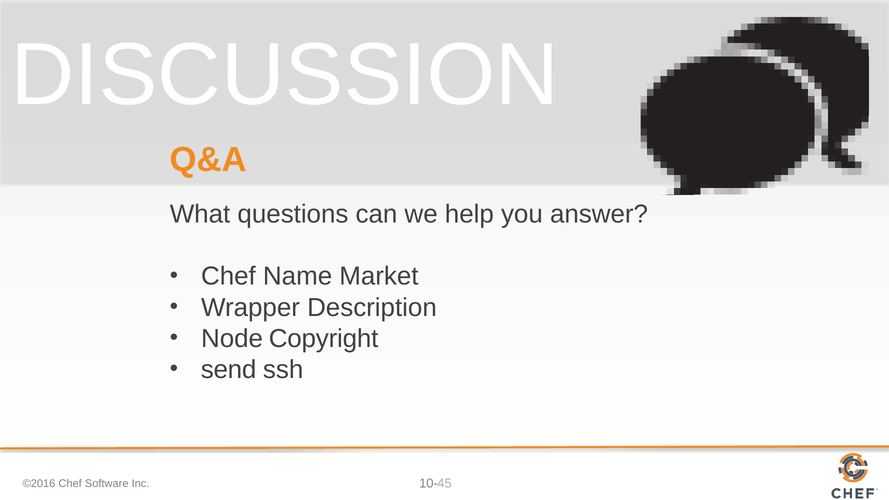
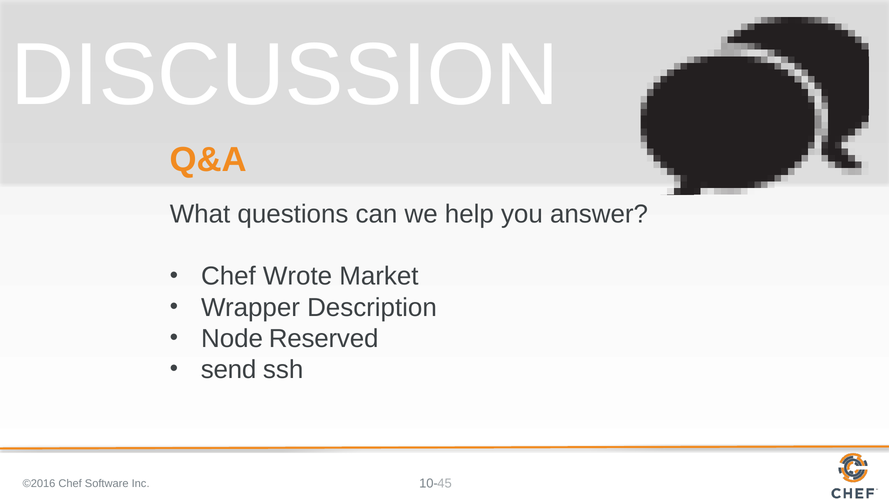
Name: Name -> Wrote
Copyright: Copyright -> Reserved
